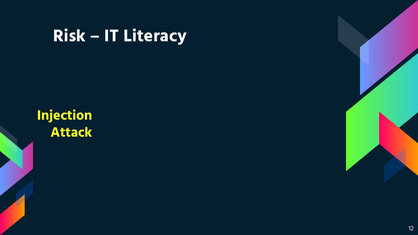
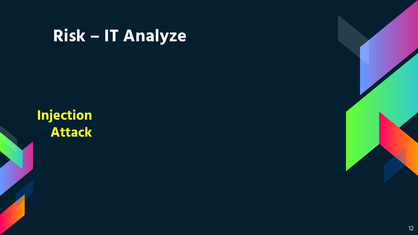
Literacy: Literacy -> Analyze
